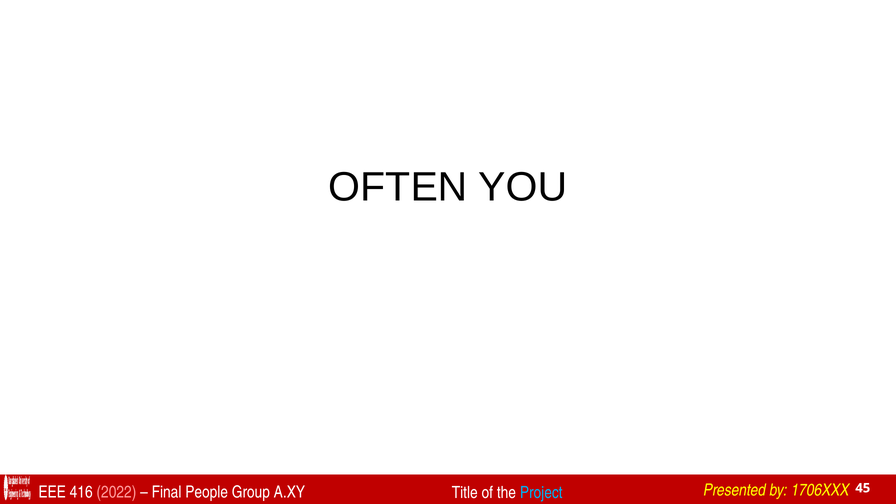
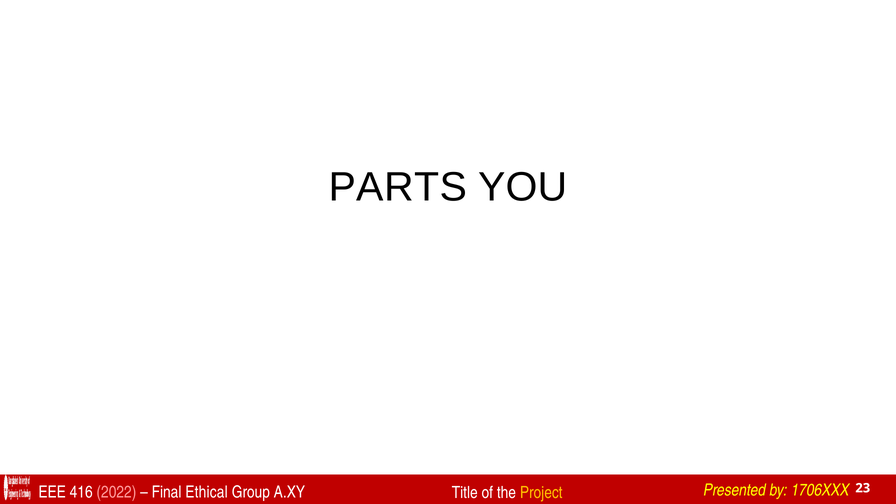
OFTEN: OFTEN -> PARTS
People: People -> Ethical
45: 45 -> 23
Project colour: light blue -> yellow
